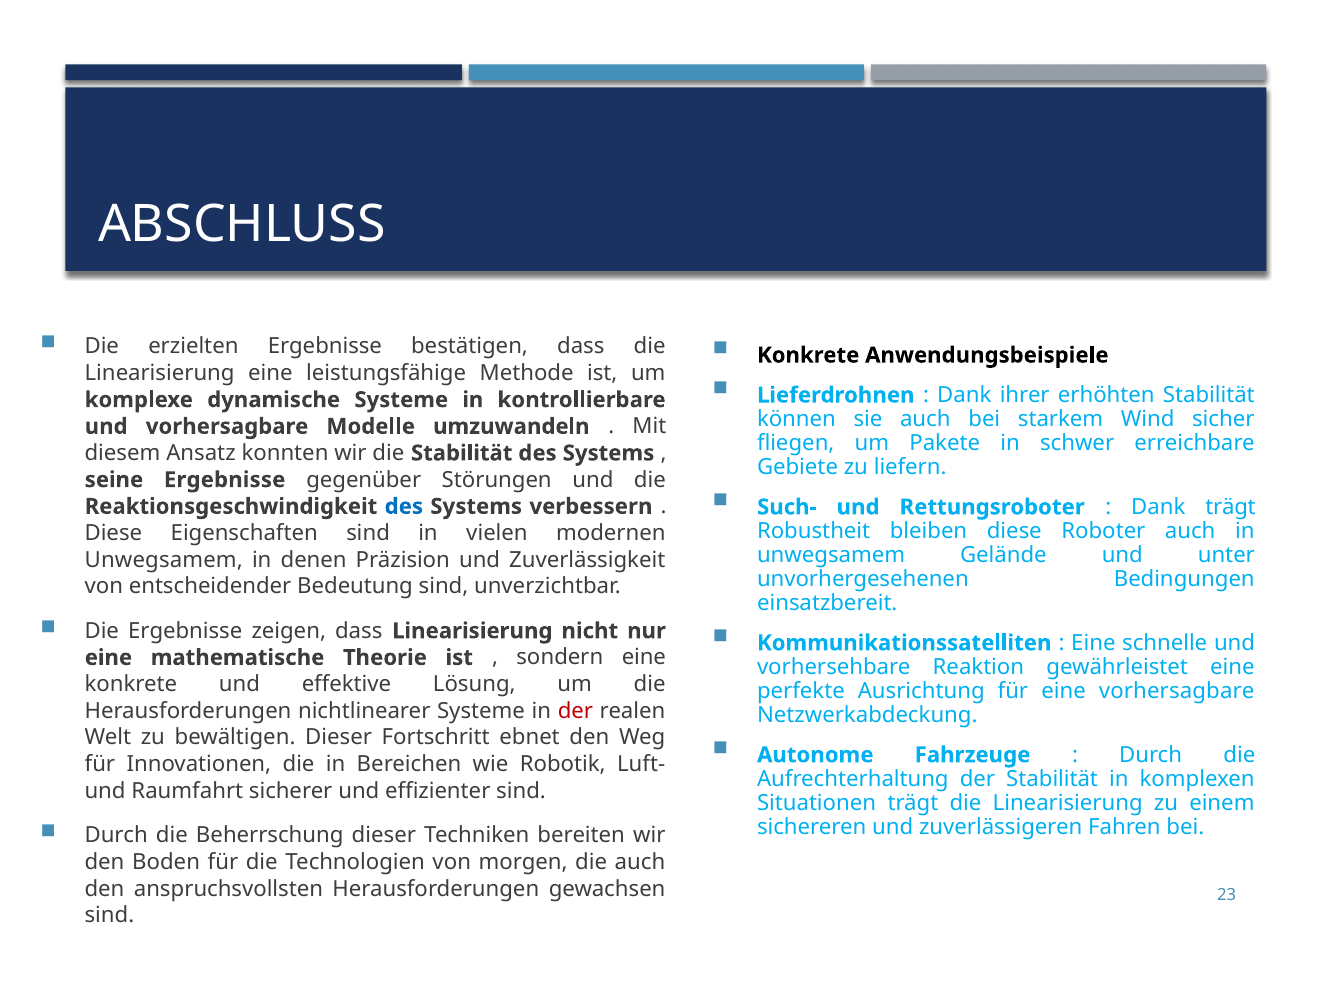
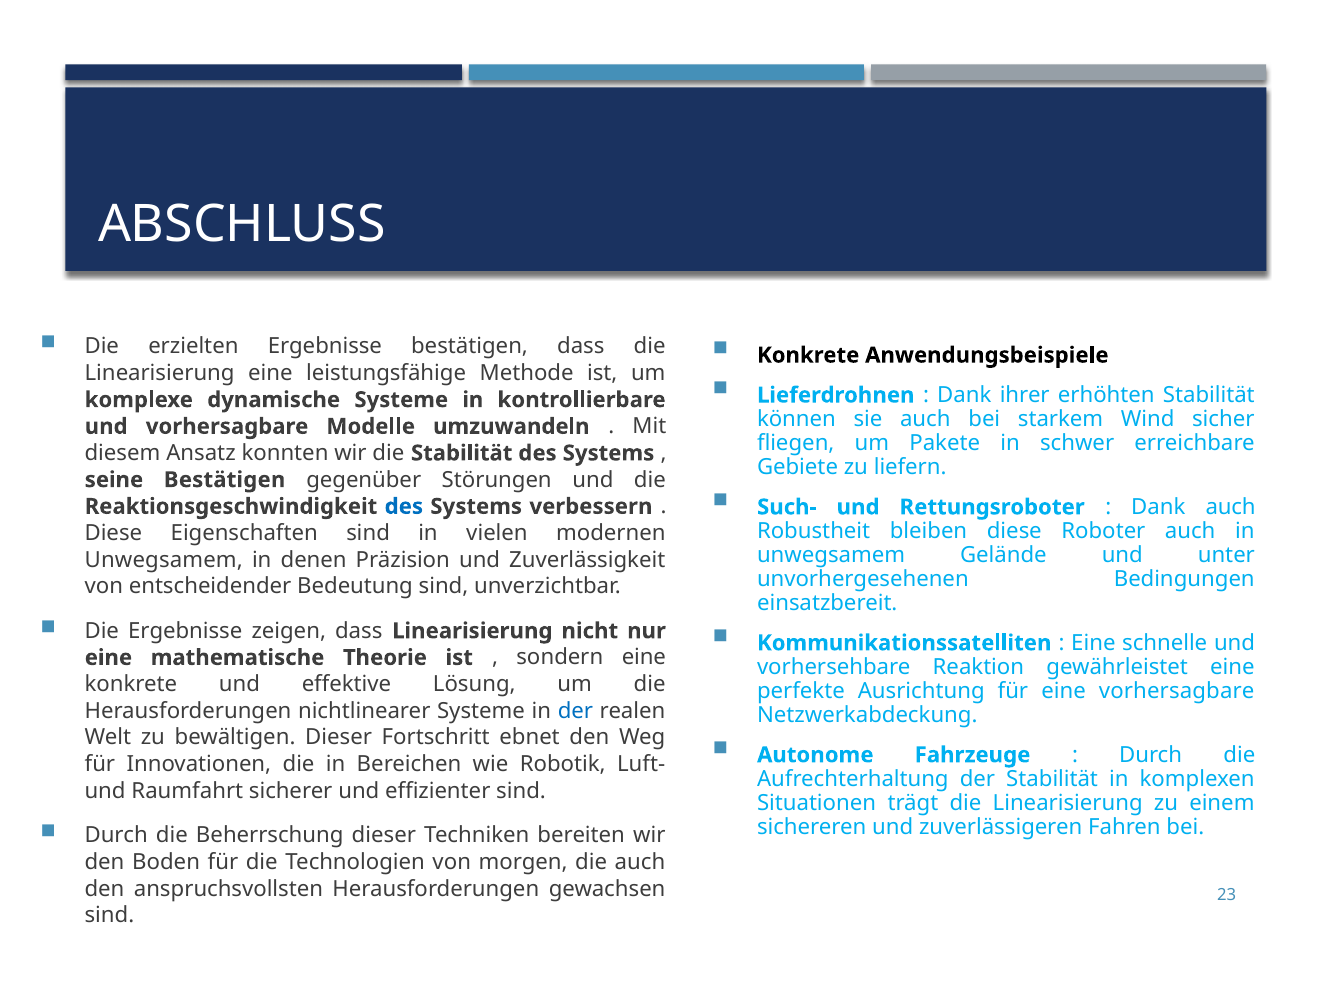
seine Ergebnisse: Ergebnisse -> Bestätigen
Dank trägt: trägt -> auch
der at (575, 711) colour: red -> blue
